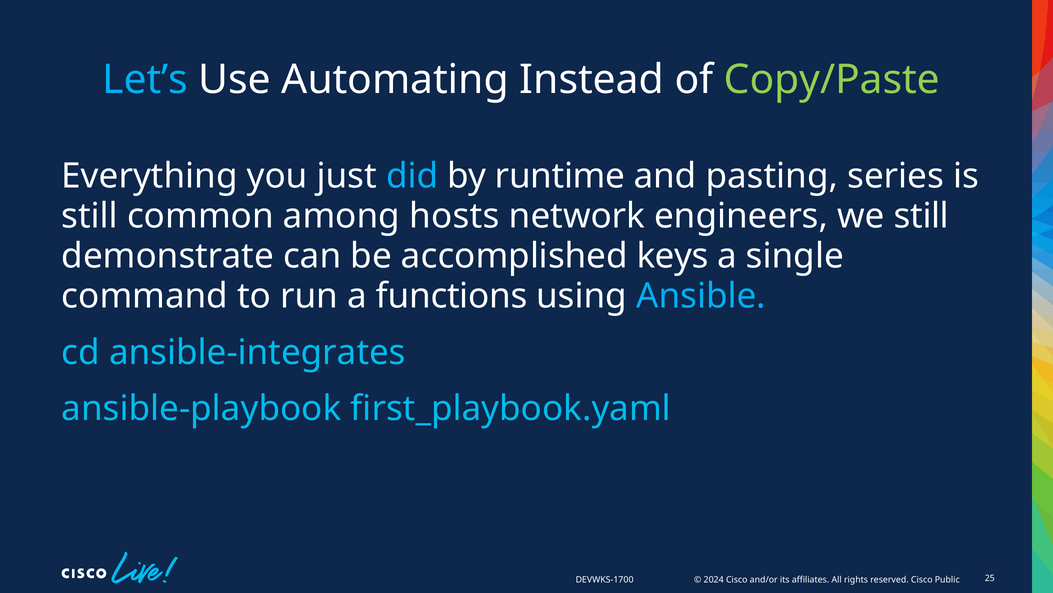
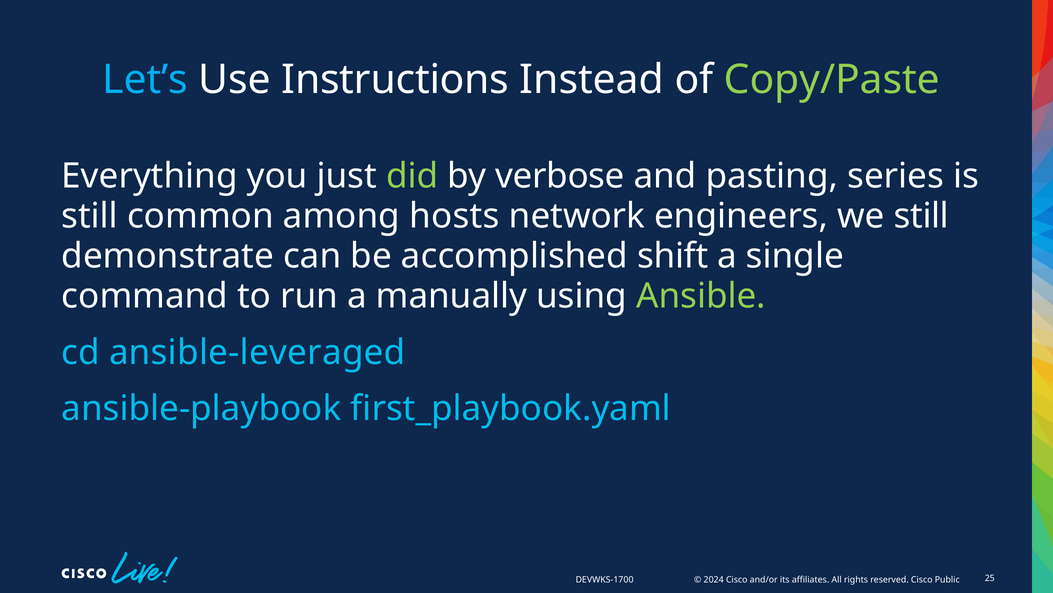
Automating: Automating -> Instructions
did colour: light blue -> light green
runtime: runtime -> verbose
keys: keys -> shift
functions: functions -> manually
Ansible colour: light blue -> light green
ansible-integrates: ansible-integrates -> ansible-leveraged
